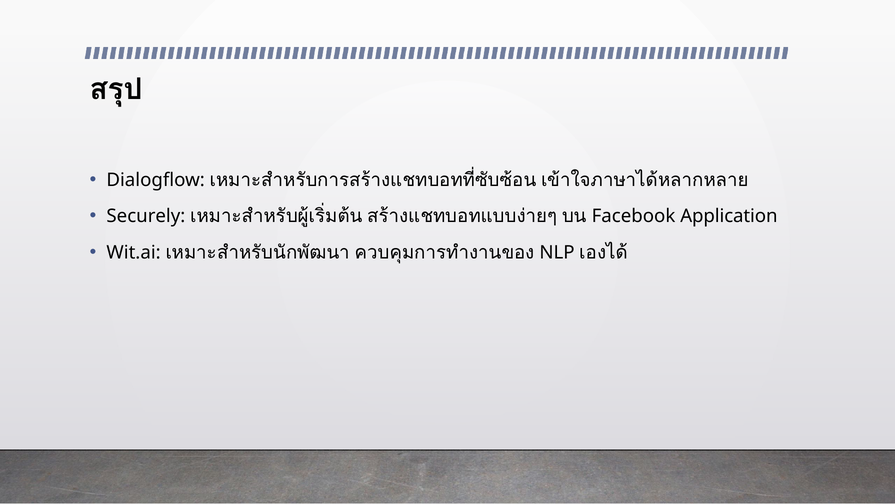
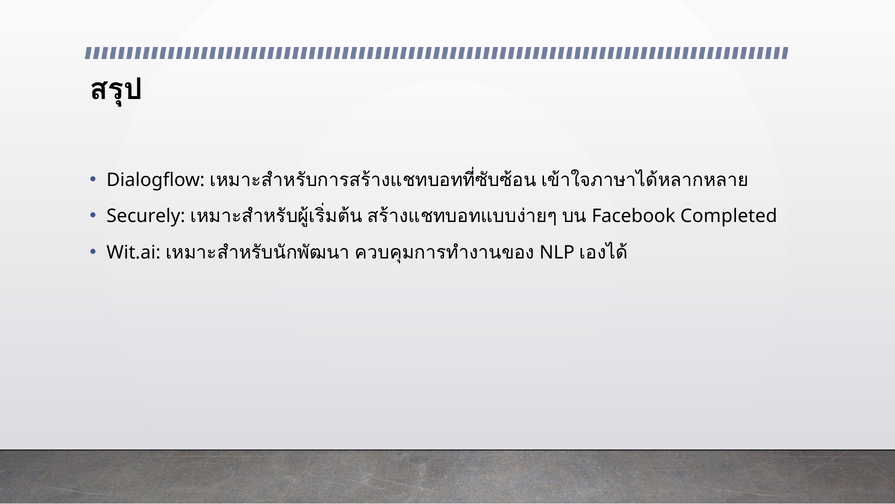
Application: Application -> Completed
